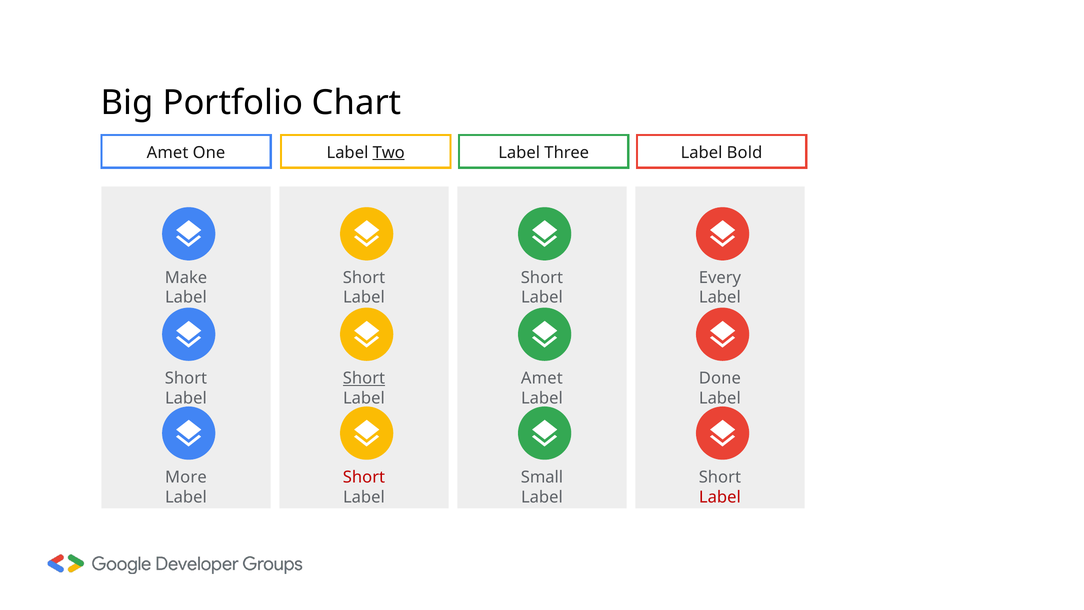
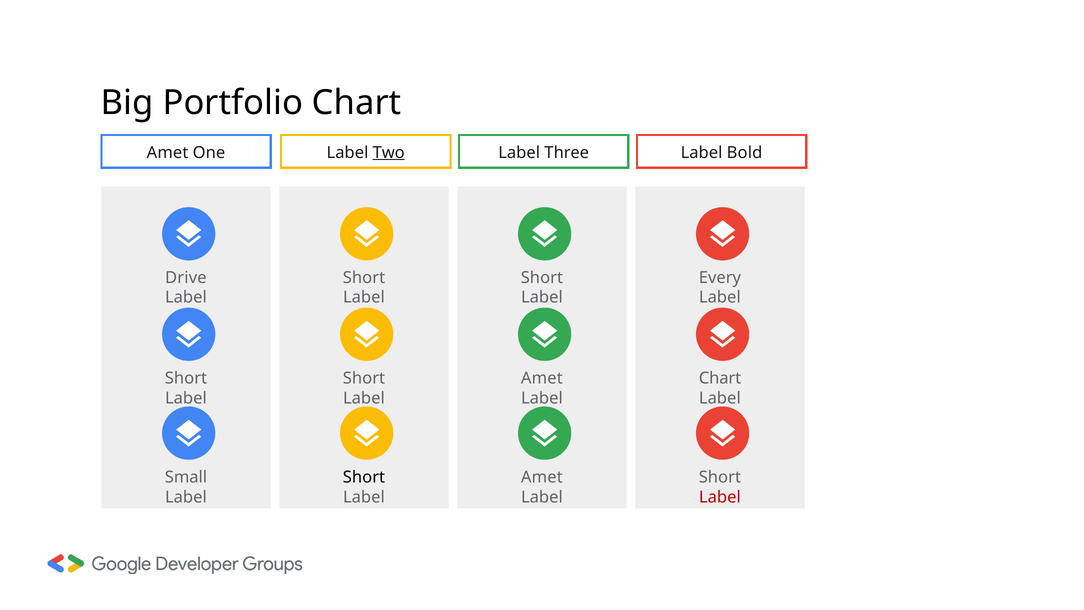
Make: Make -> Drive
Short at (364, 378) underline: present -> none
Done at (720, 378): Done -> Chart
More: More -> Small
Short at (364, 477) colour: red -> black
Small at (542, 477): Small -> Amet
